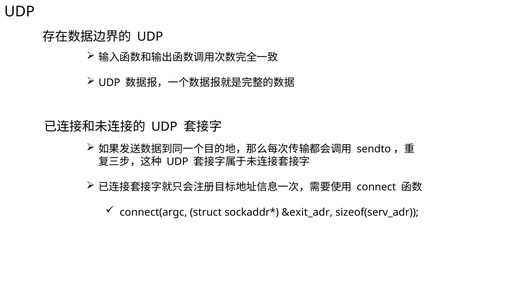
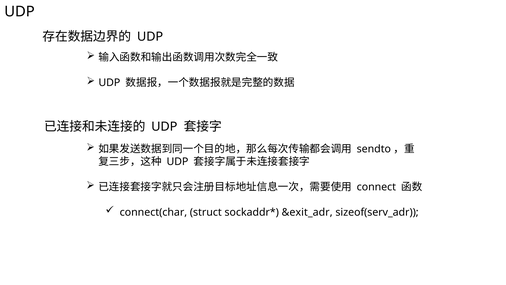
connect(argc: connect(argc -> connect(char
